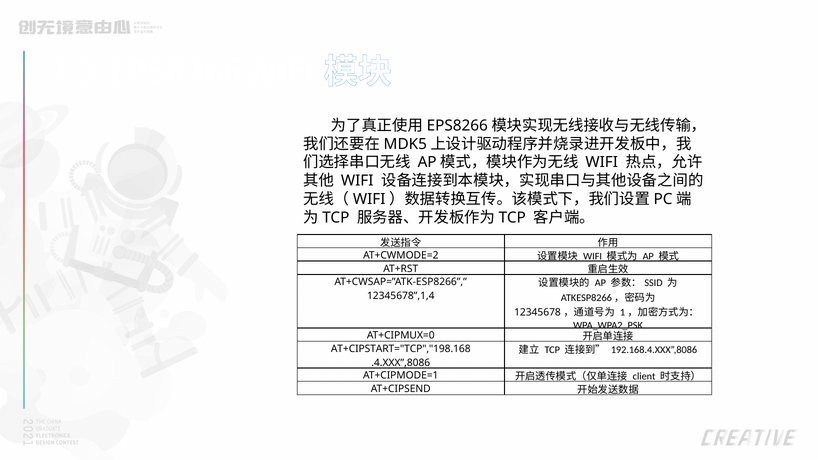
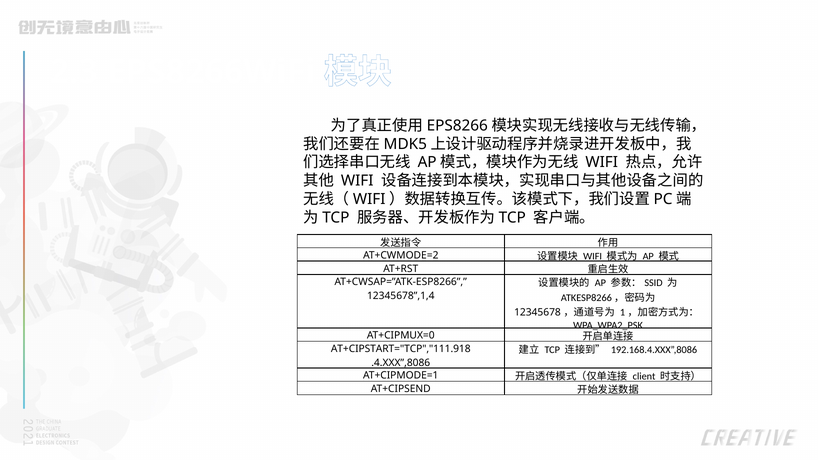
AT+CIPSTART="TCP","198.168: AT+CIPSTART="TCP","198.168 -> AT+CIPSTART="TCP","111.918
